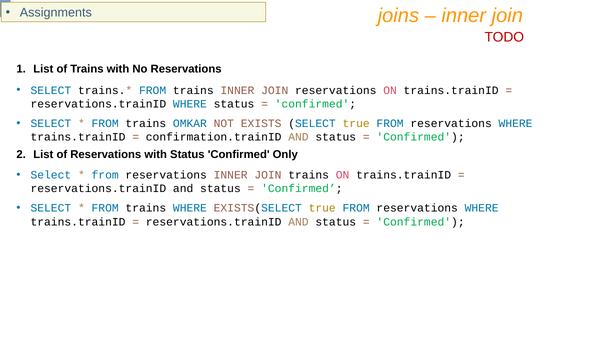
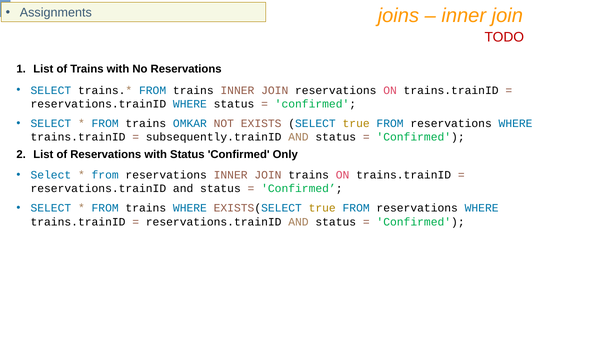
confirmation.trainID: confirmation.trainID -> subsequently.trainID
